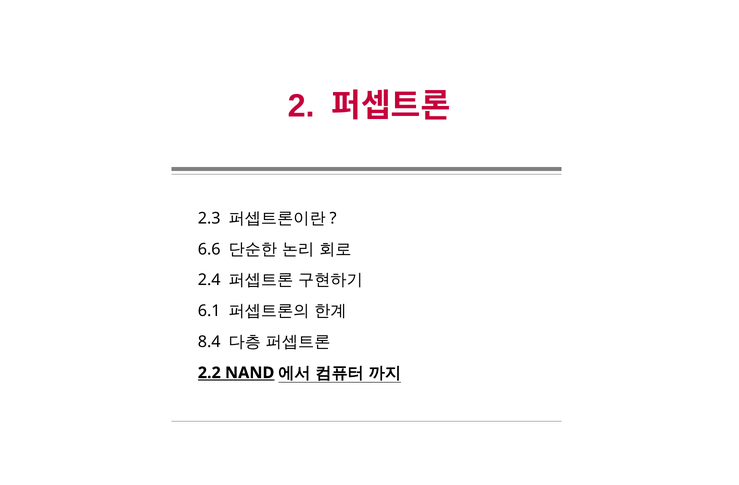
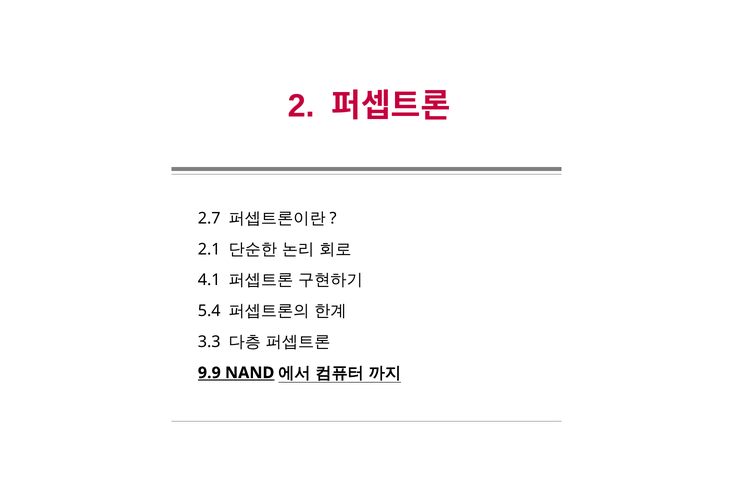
2.3: 2.3 -> 2.7
6.6: 6.6 -> 2.1
2.4: 2.4 -> 4.1
6.1: 6.1 -> 5.4
8.4: 8.4 -> 3.3
2.2: 2.2 -> 9.9
